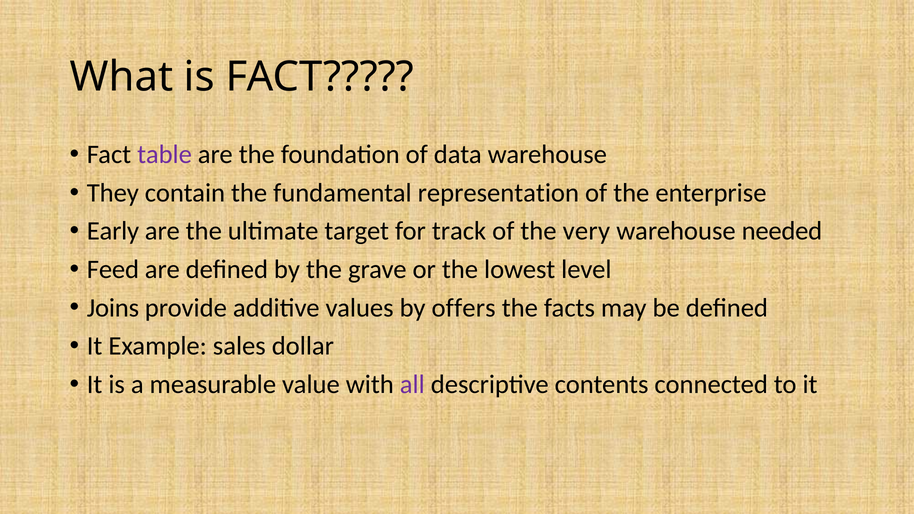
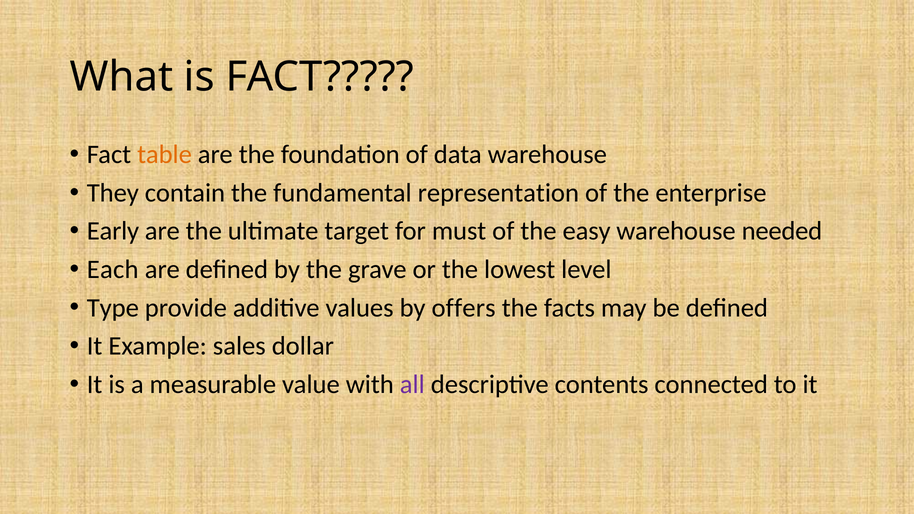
table colour: purple -> orange
track: track -> must
very: very -> easy
Feed: Feed -> Each
Joins: Joins -> Type
